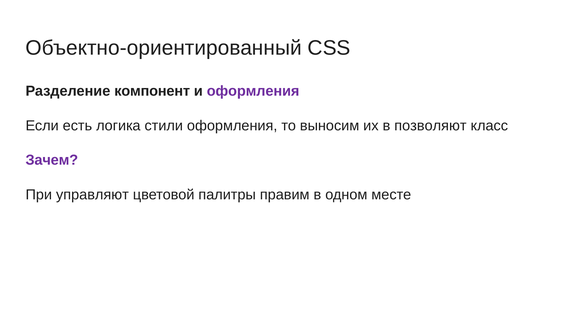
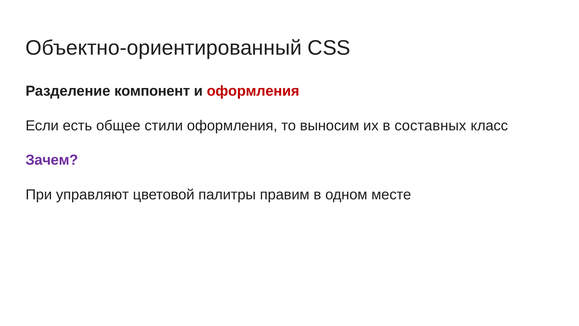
оформления at (253, 91) colour: purple -> red
логика: логика -> общее
позволяют: позволяют -> составных
